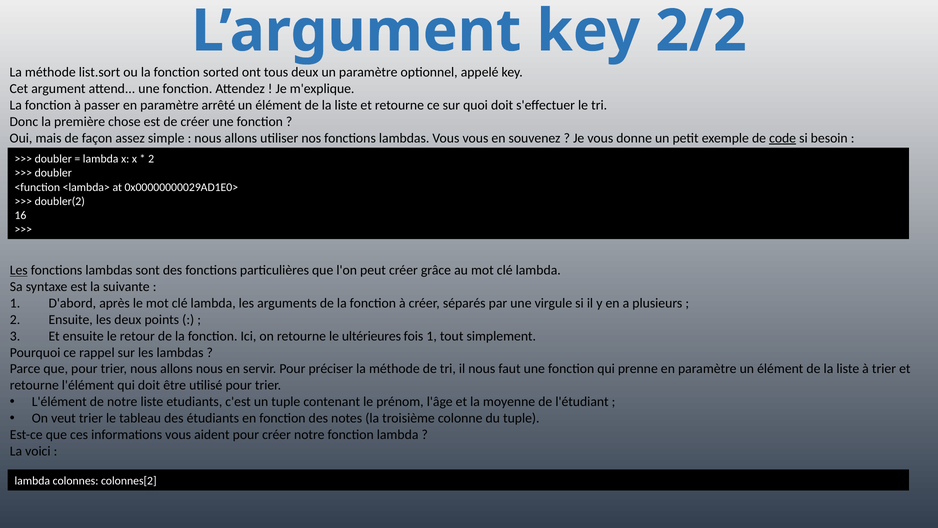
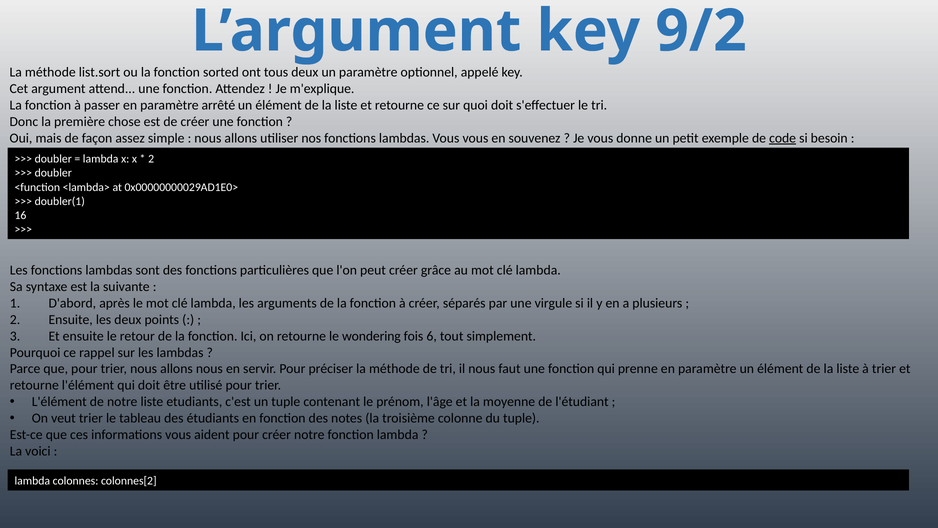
2/2: 2/2 -> 9/2
doubler(2: doubler(2 -> doubler(1
Les at (19, 270) underline: present -> none
ultérieures: ultérieures -> wondering
fois 1: 1 -> 6
